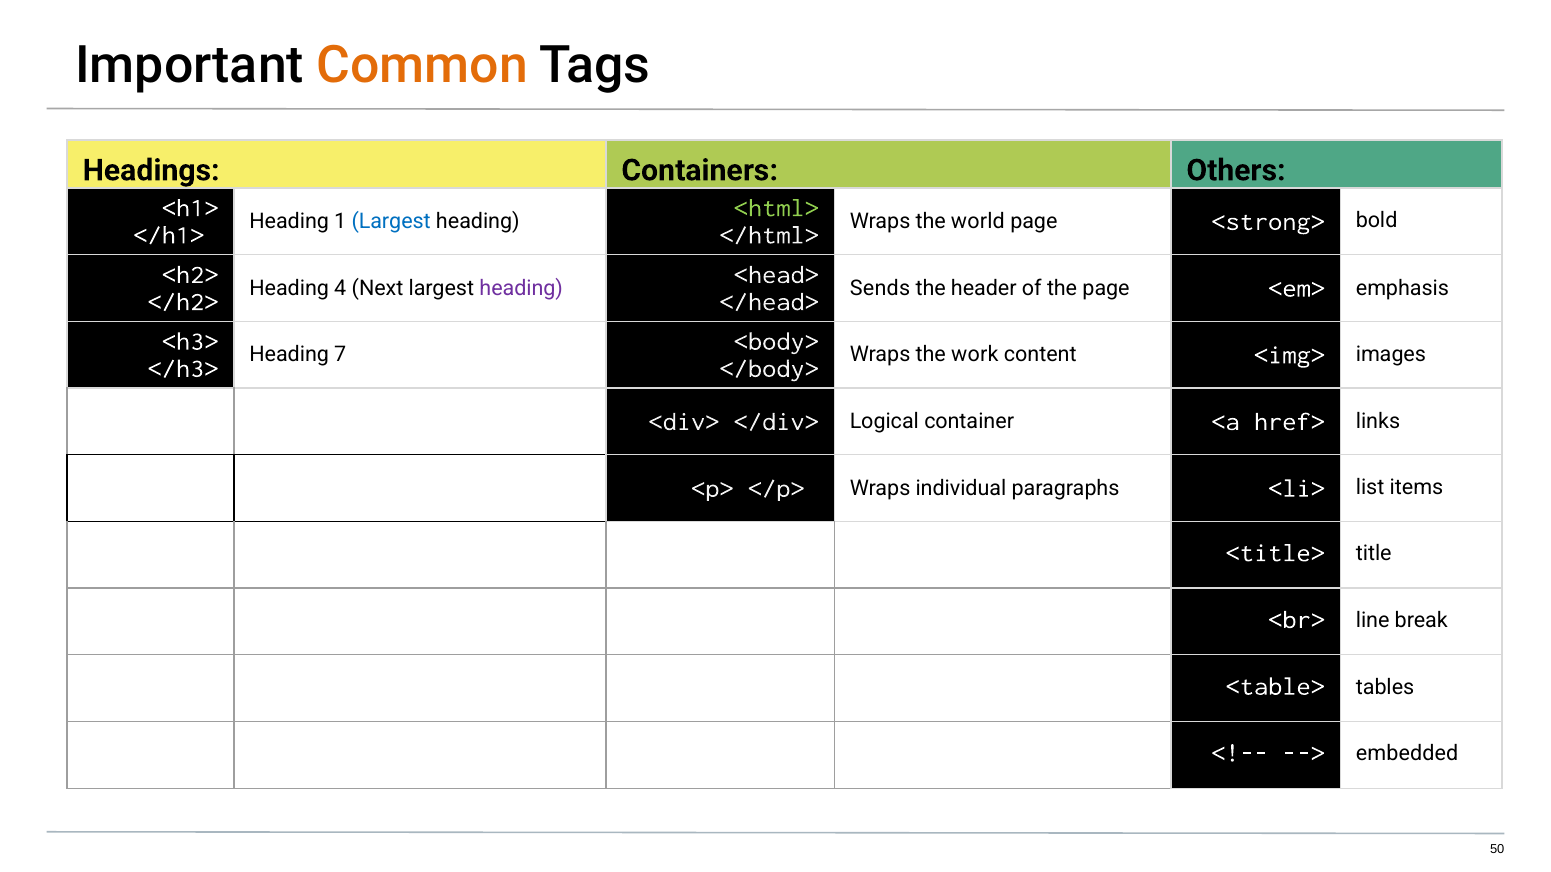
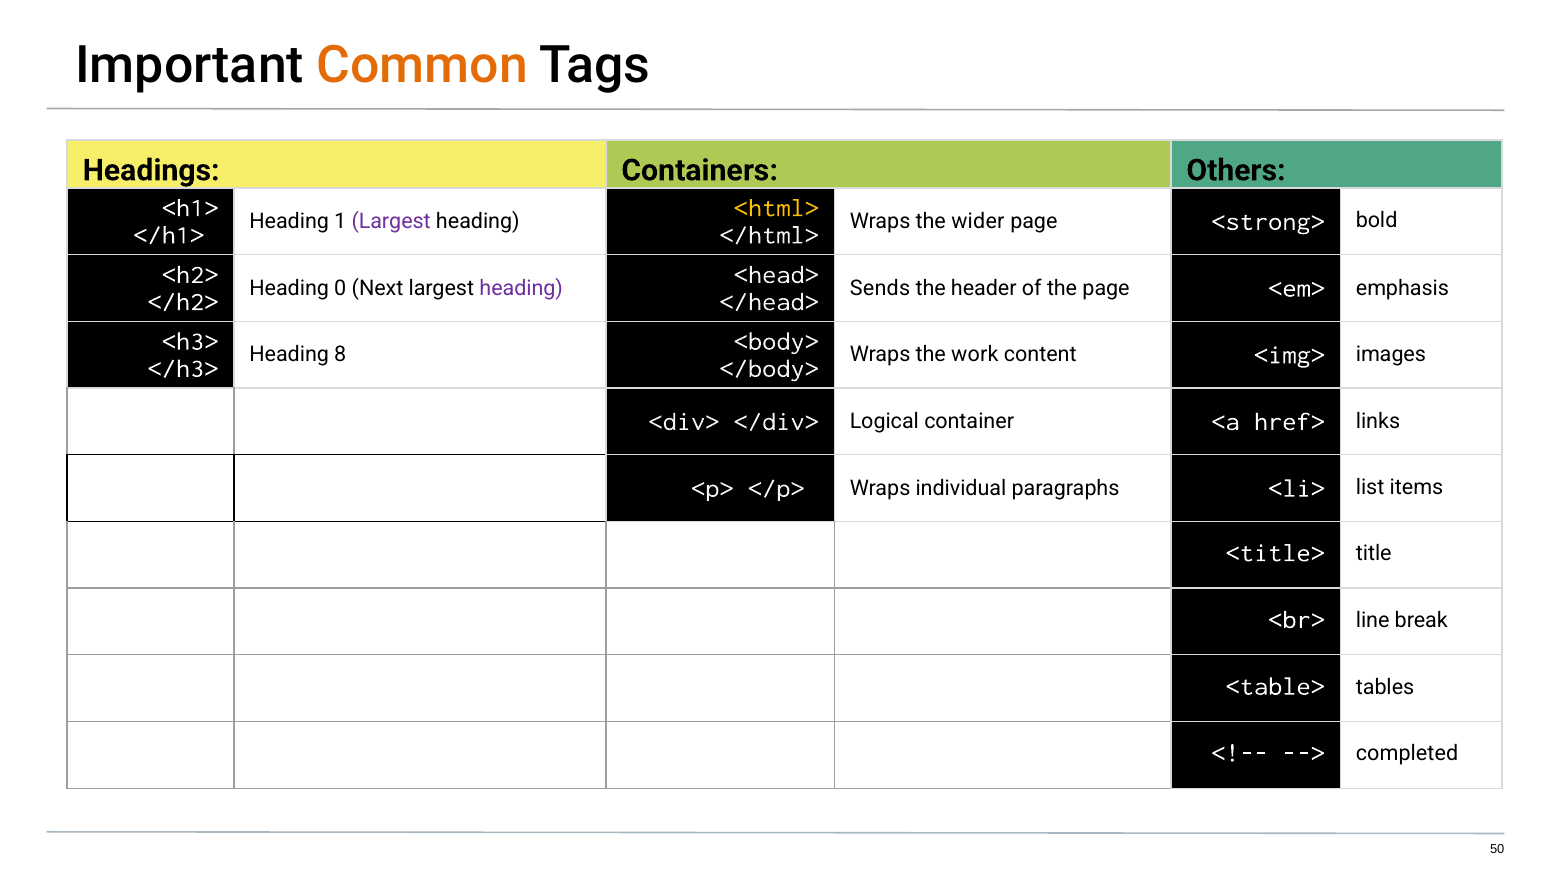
Largest at (391, 222) colour: blue -> purple
<html> colour: light green -> yellow
world: world -> wider
4: 4 -> 0
7: 7 -> 8
embedded: embedded -> completed
